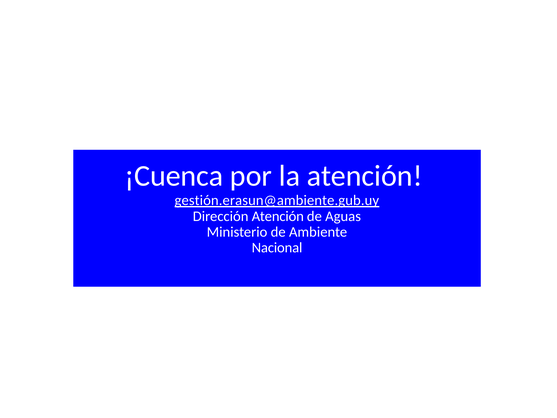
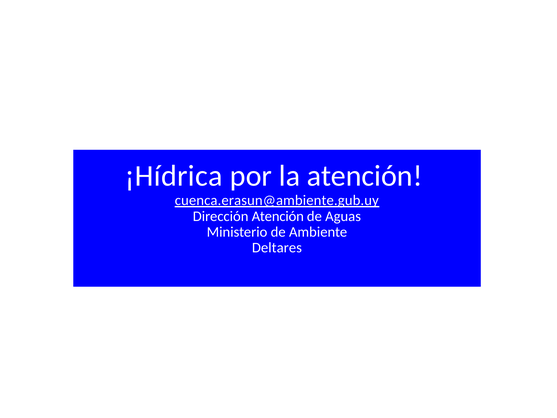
¡Cuenca: ¡Cuenca -> ¡Hídrica
gestión.erasun@ambiente.gub.uy: gestión.erasun@ambiente.gub.uy -> cuenca.erasun@ambiente.gub.uy
Nacional: Nacional -> Deltares
